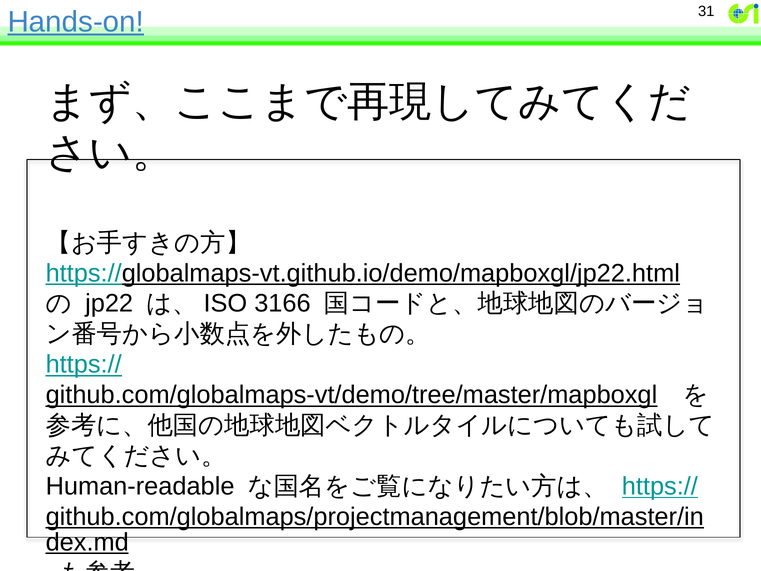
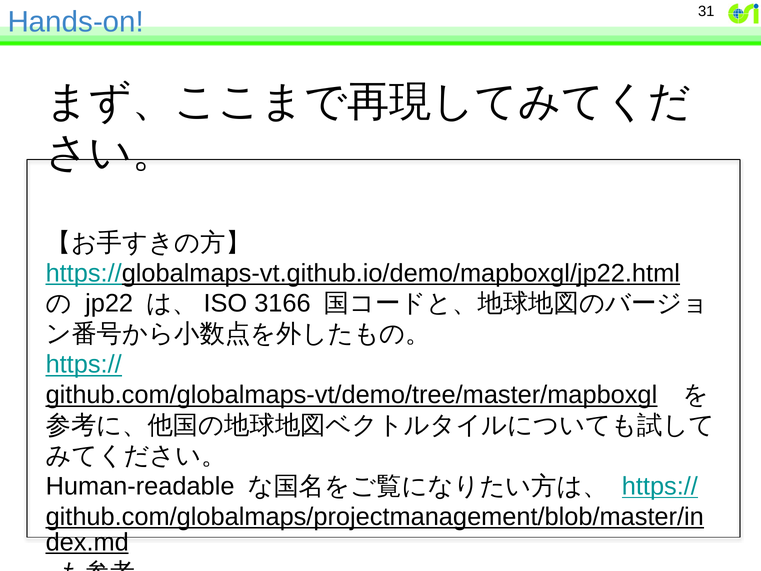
Hands-on underline: present -> none
